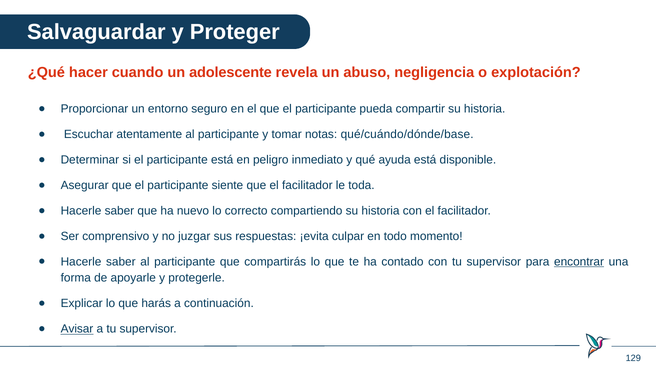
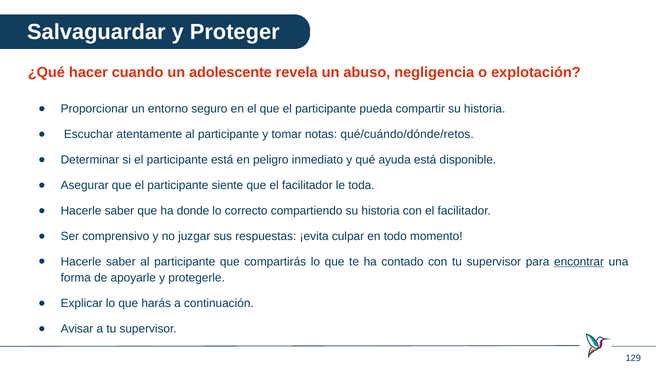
qué/cuándo/dónde/base: qué/cuándo/dónde/base -> qué/cuándo/dónde/retos
nuevo: nuevo -> donde
Avisar underline: present -> none
